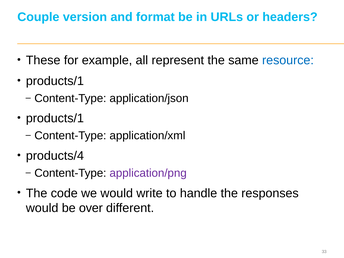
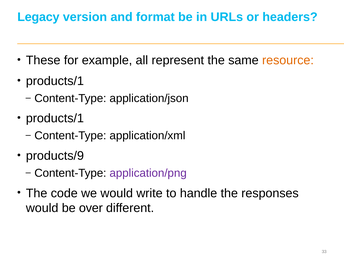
Couple: Couple -> Legacy
resource colour: blue -> orange
products/4: products/4 -> products/9
